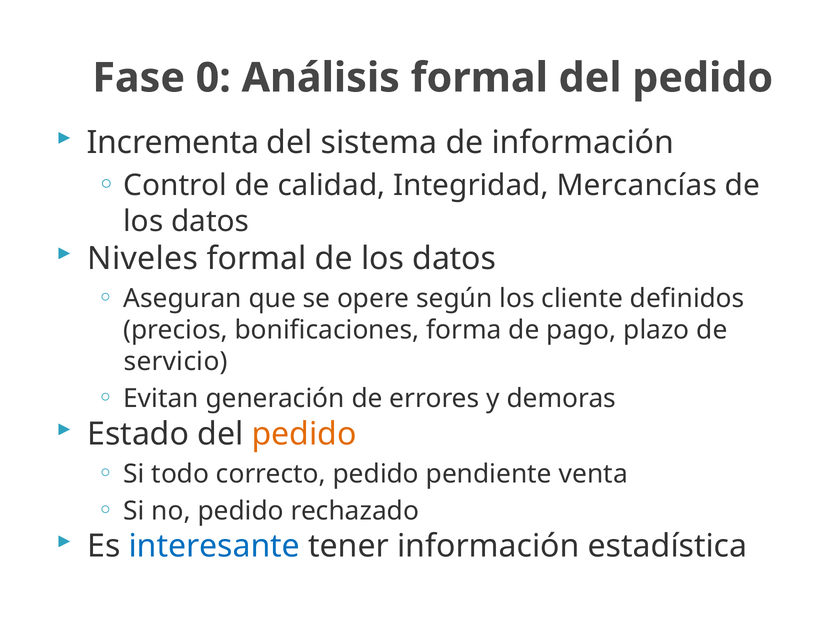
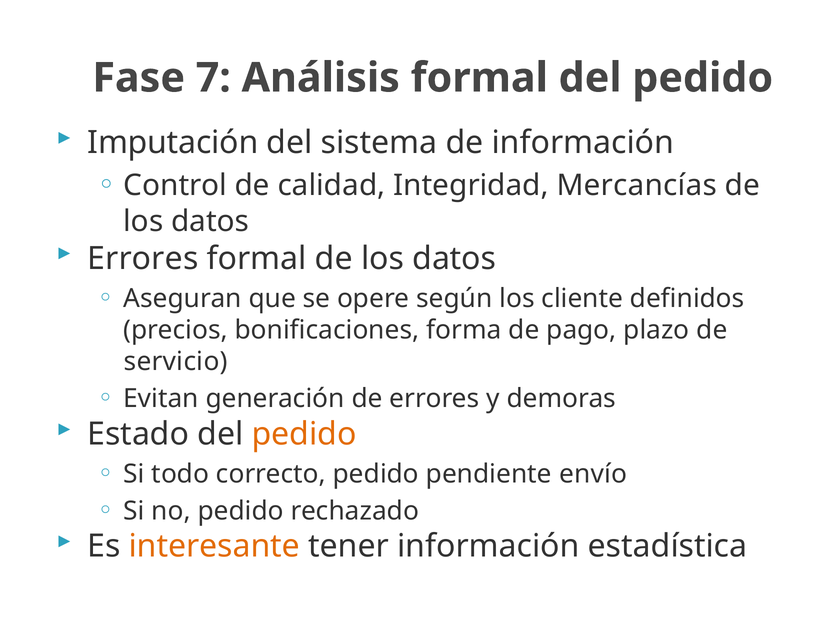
0: 0 -> 7
Incrementa: Incrementa -> Imputación
Niveles at (143, 258): Niveles -> Errores
venta: venta -> envío
interesante colour: blue -> orange
